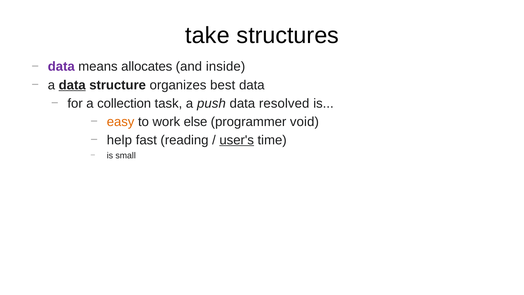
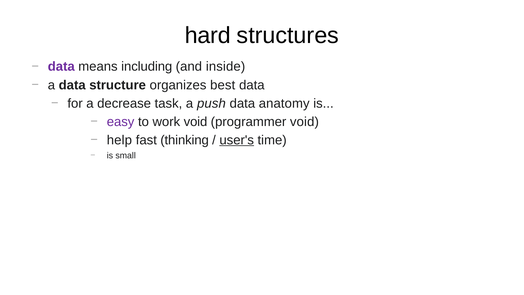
take: take -> hard
allocates: allocates -> including
data at (72, 85) underline: present -> none
collection: collection -> decrease
resolved: resolved -> anatomy
easy colour: orange -> purple
work else: else -> void
reading: reading -> thinking
